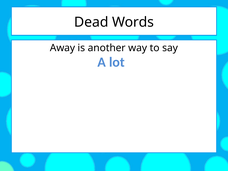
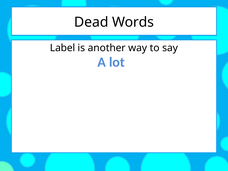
Away: Away -> Label
